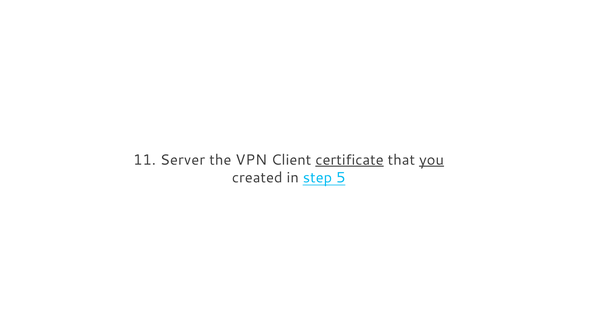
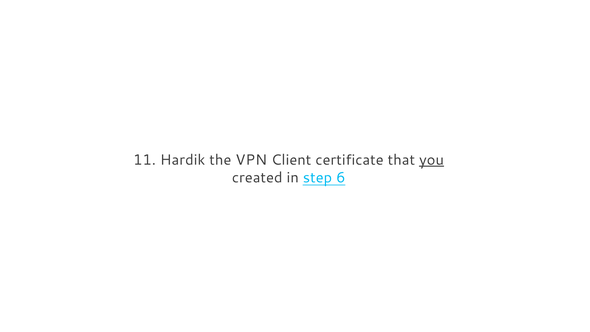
Server: Server -> Hardik
certificate underline: present -> none
5: 5 -> 6
